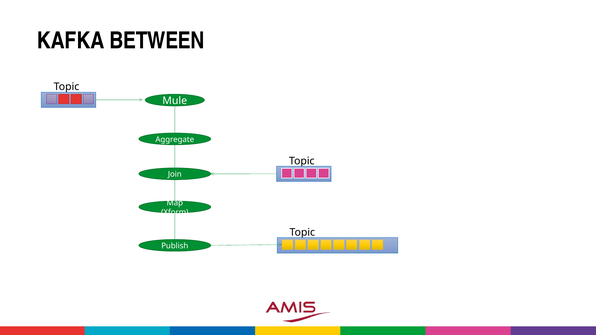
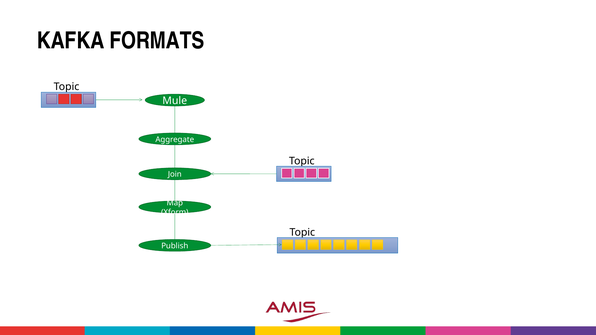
BETWEEN: BETWEEN -> FORMATS
